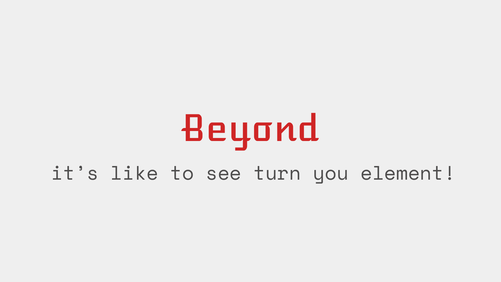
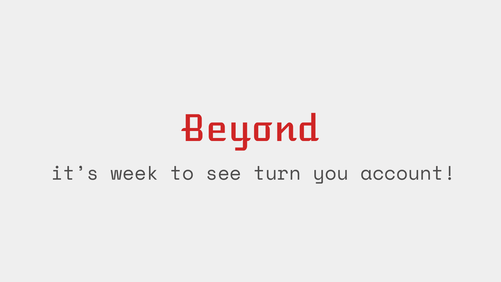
like: like -> week
element: element -> account
